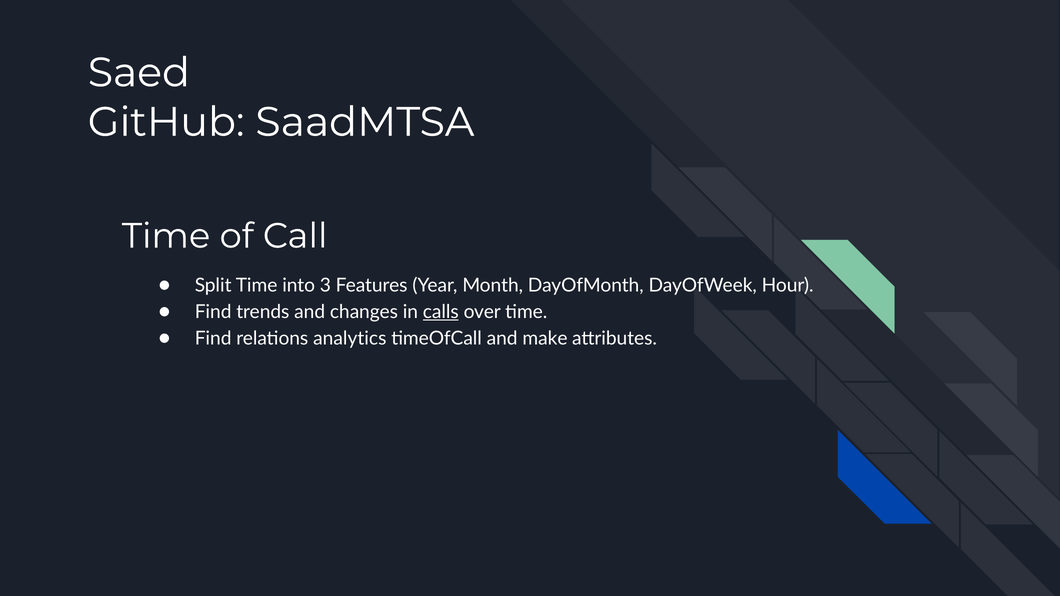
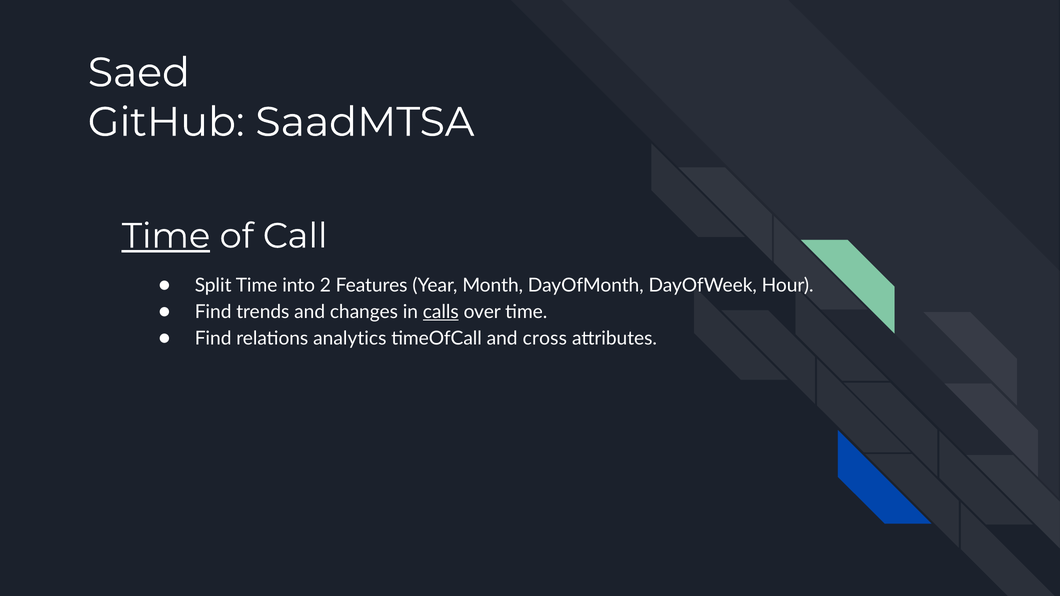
Time at (166, 236) underline: none -> present
3: 3 -> 2
make: make -> cross
